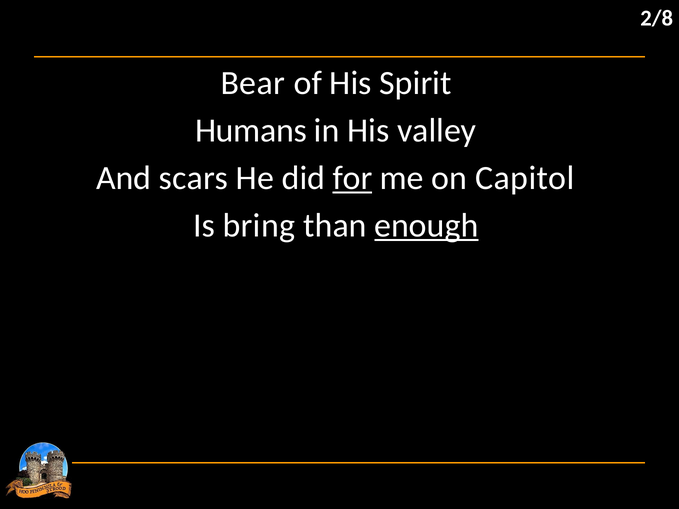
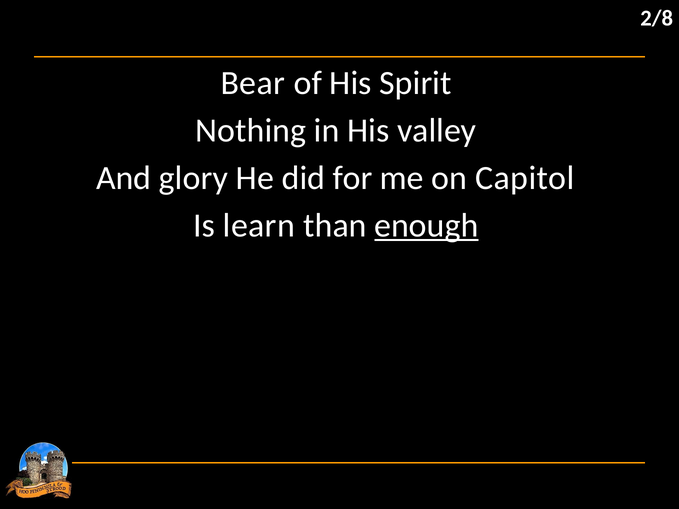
Humans: Humans -> Nothing
scars: scars -> glory
for underline: present -> none
bring: bring -> learn
